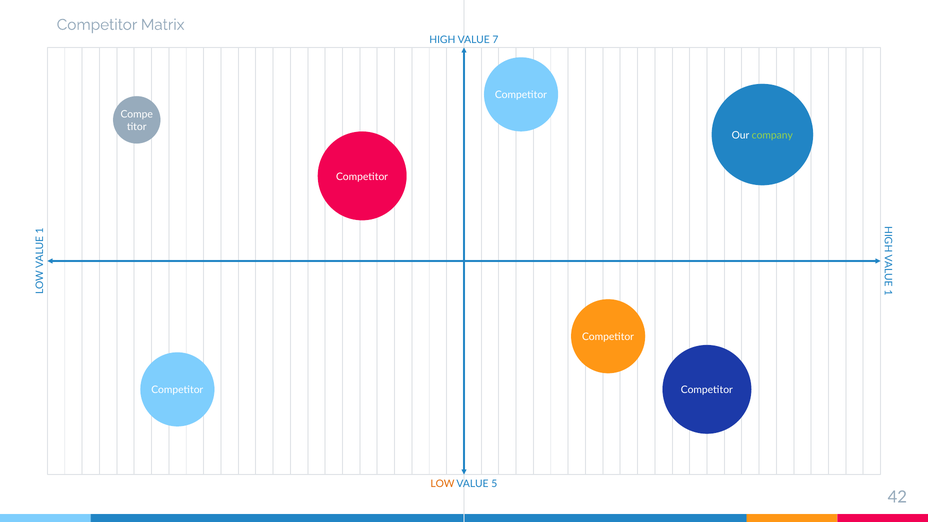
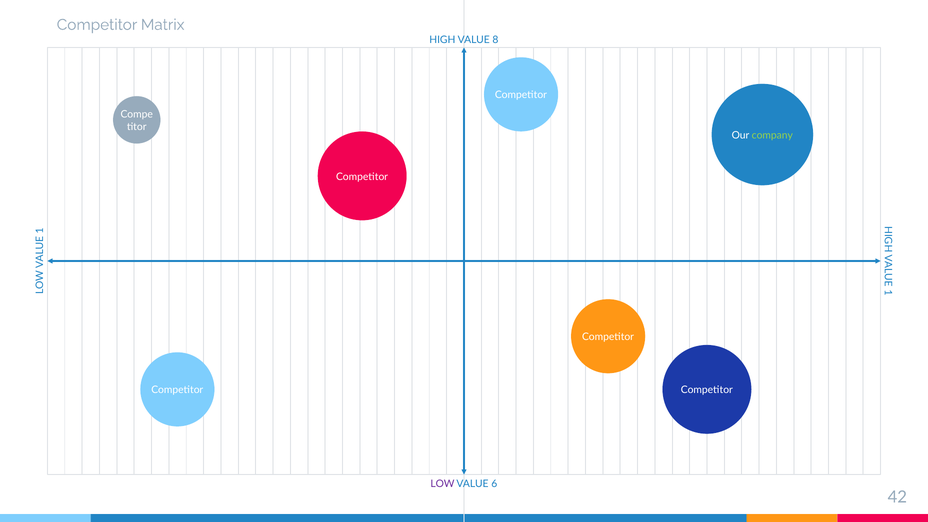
7: 7 -> 8
LOW colour: orange -> purple
5: 5 -> 6
